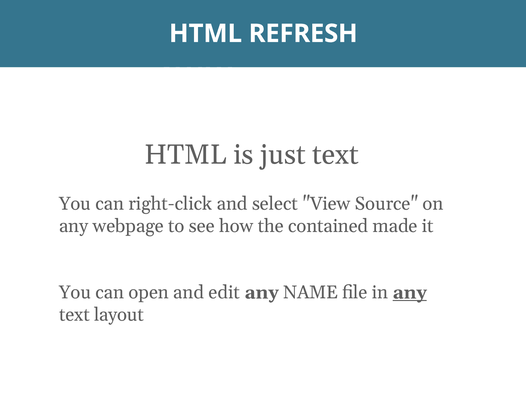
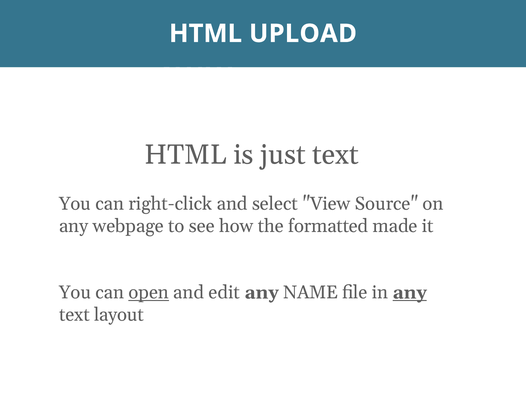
REFRESH: REFRESH -> UPLOAD
contained: contained -> formatted
open underline: none -> present
